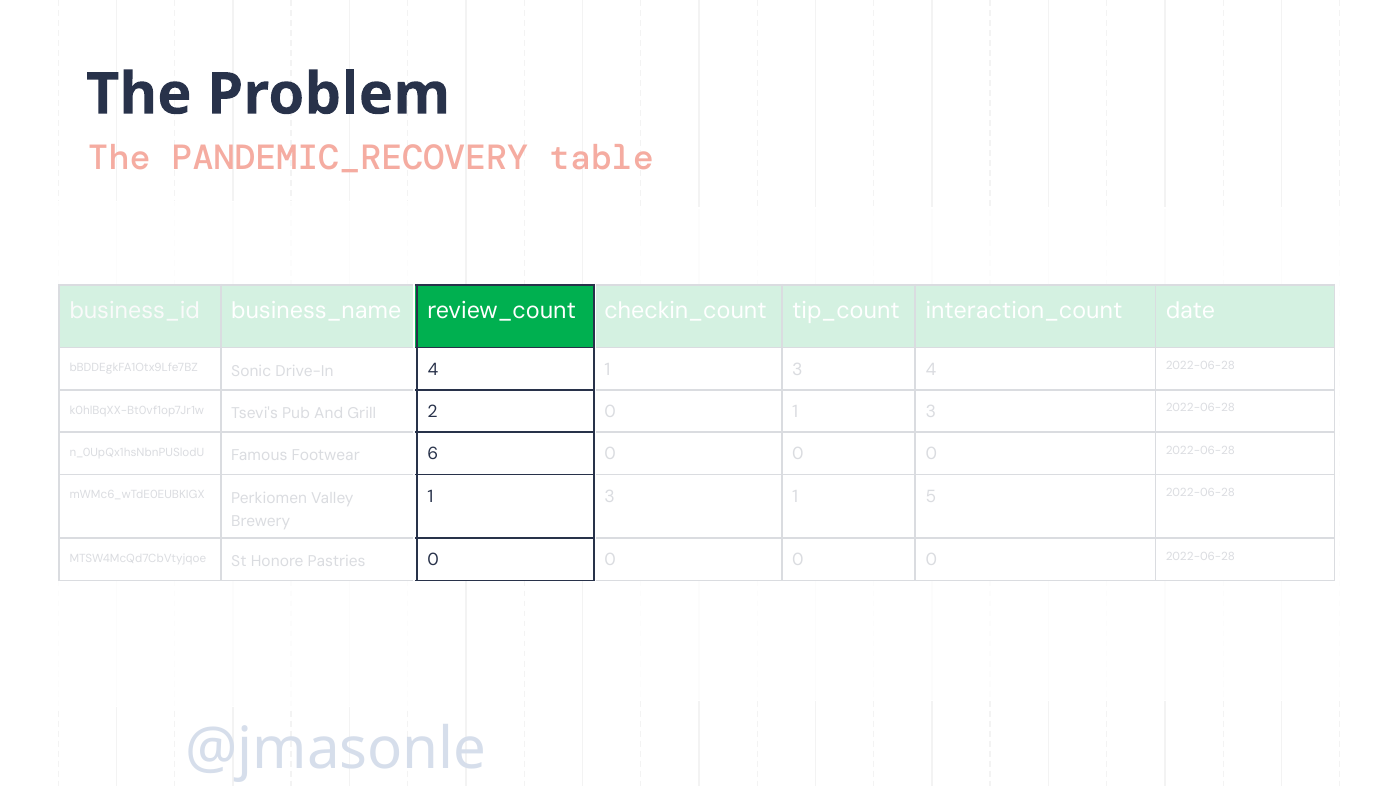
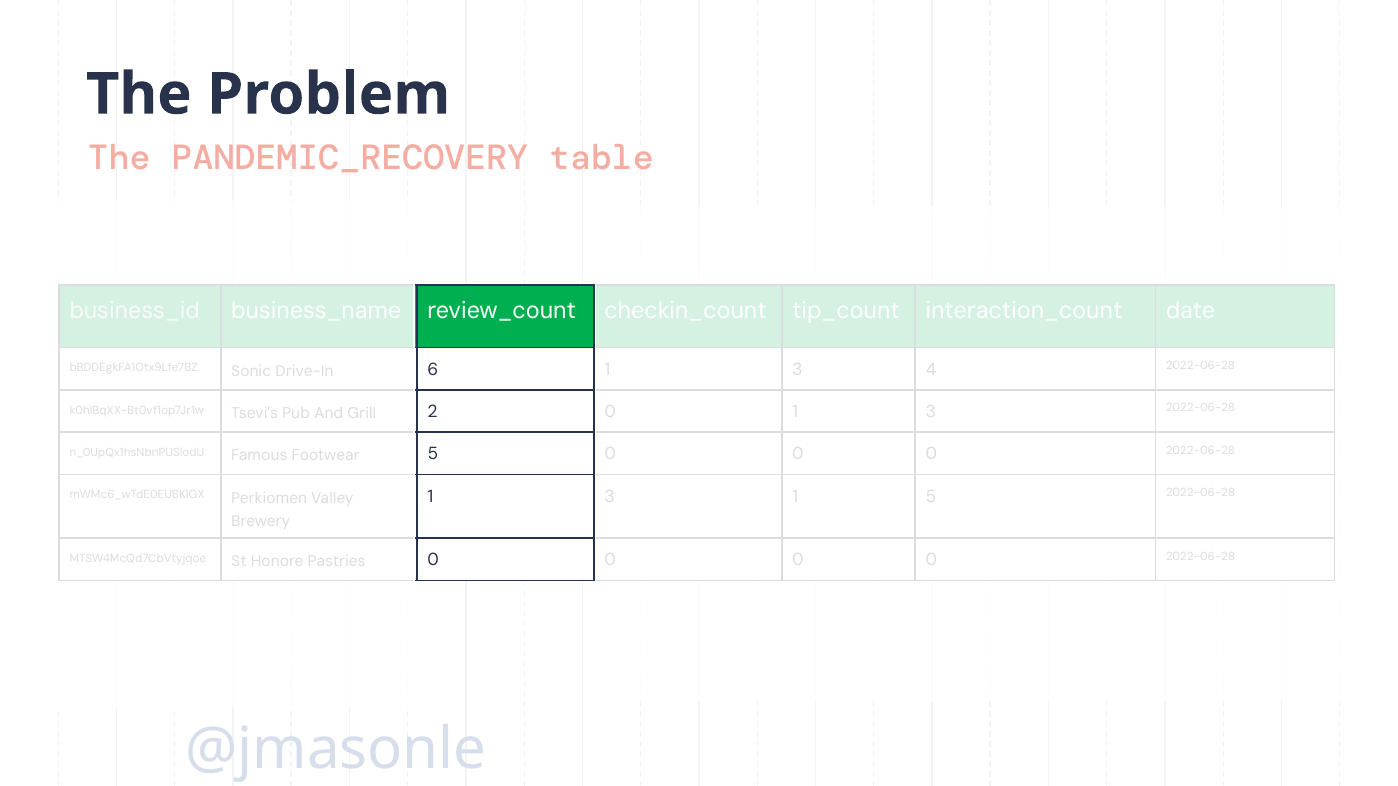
4 at (433, 370): 4 -> 6
6 at (433, 454): 6 -> 5
